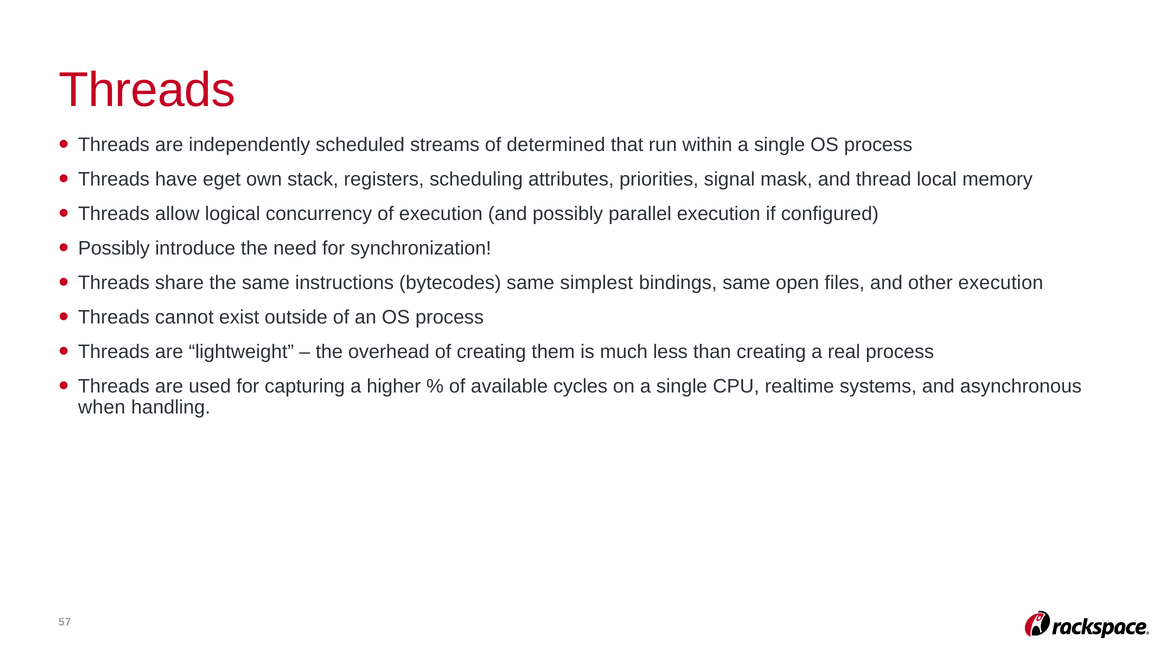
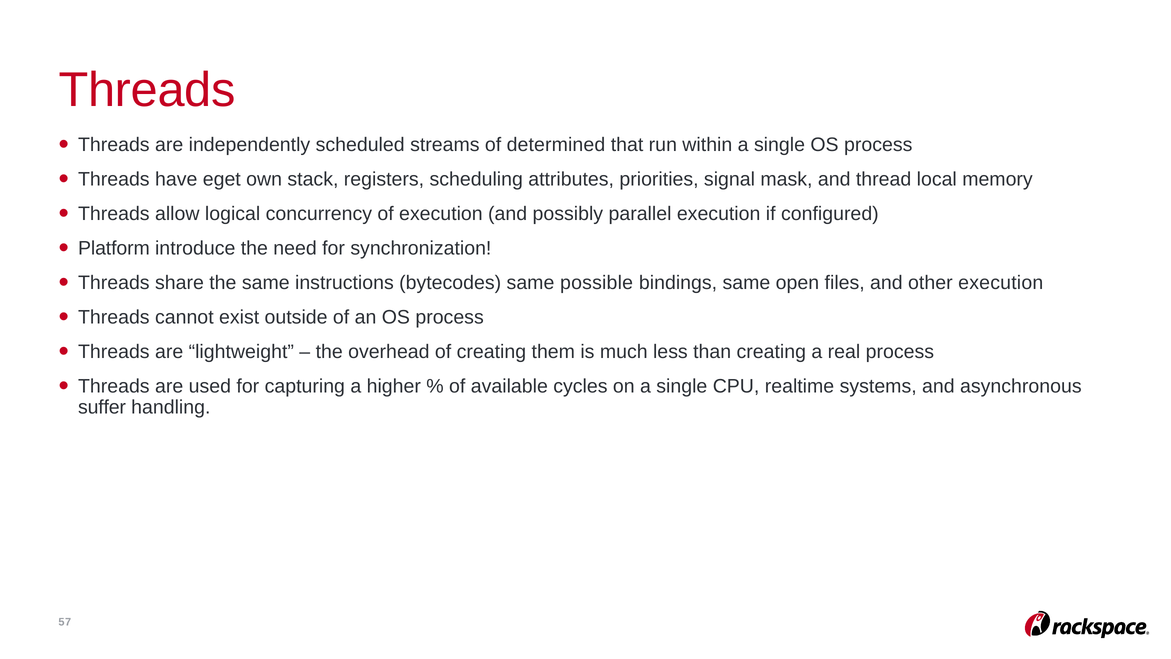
Possibly at (114, 248): Possibly -> Platform
simplest: simplest -> possible
when: when -> suffer
